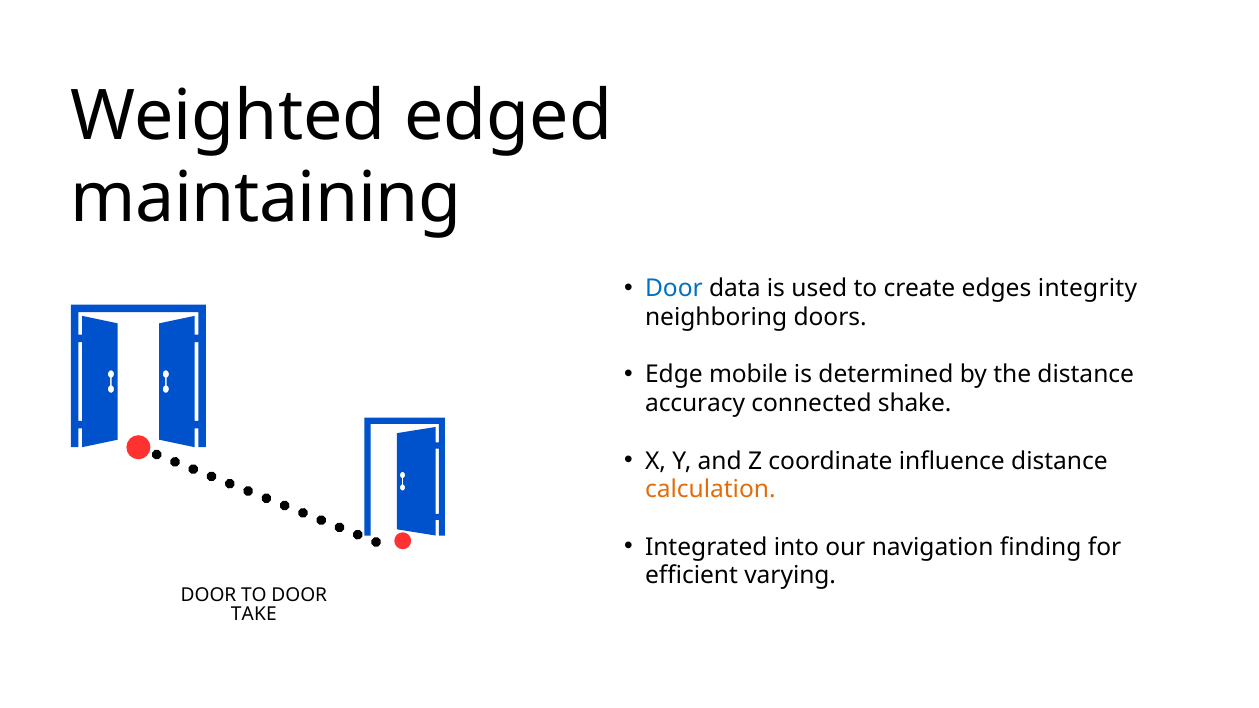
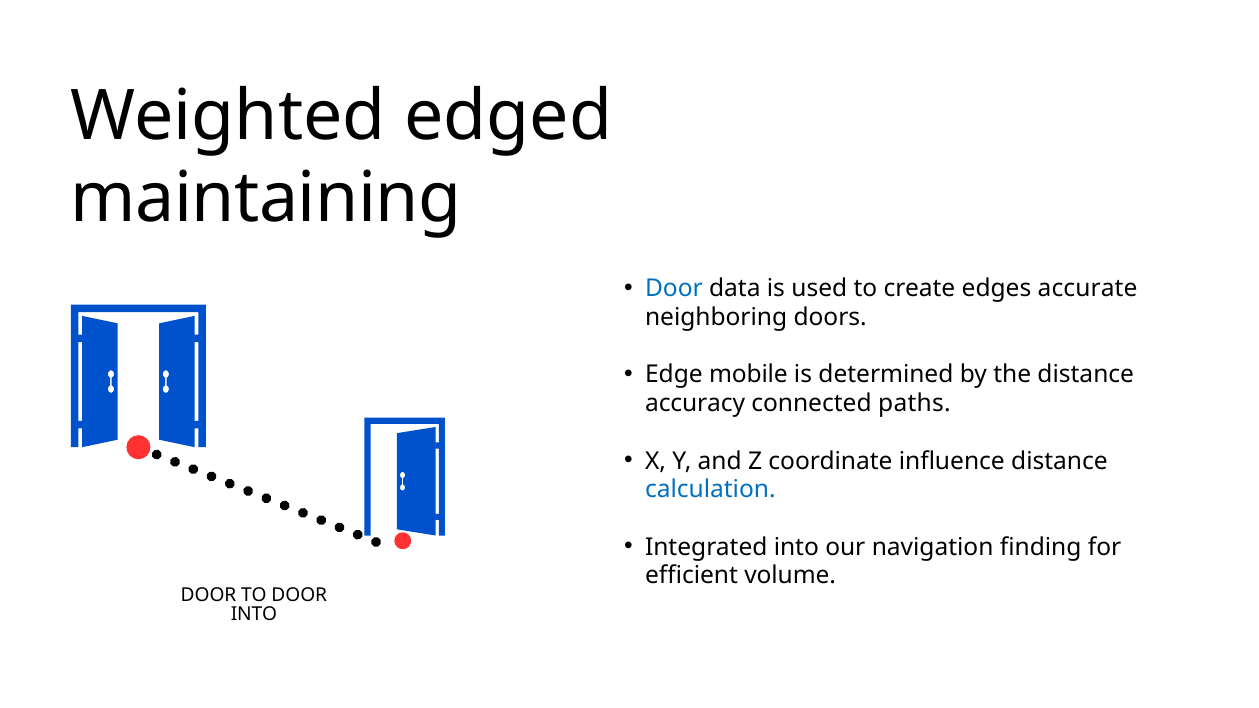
integrity: integrity -> accurate
shake: shake -> paths
calculation colour: orange -> blue
varying: varying -> volume
TAKE at (254, 614): TAKE -> INTO
